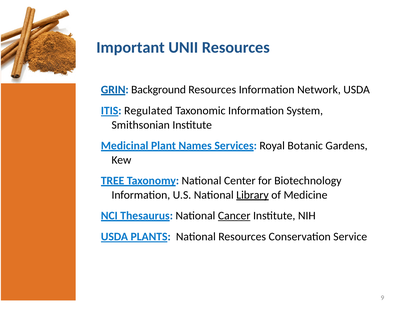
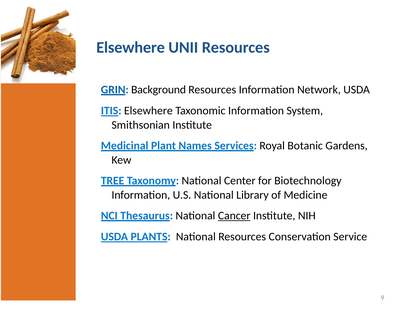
Important at (131, 48): Important -> Elsewhere
ITIS Regulated: Regulated -> Elsewhere
Library underline: present -> none
